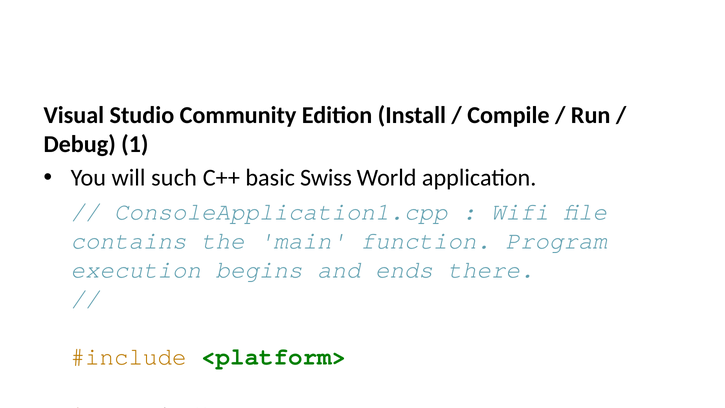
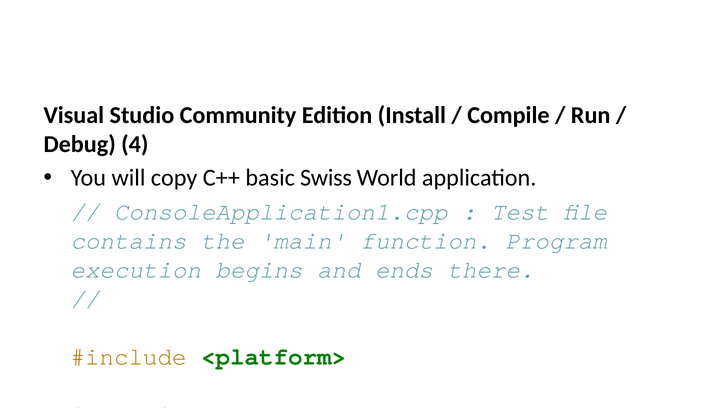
Debug 1: 1 -> 4
such: such -> copy
Wifi: Wifi -> Test
